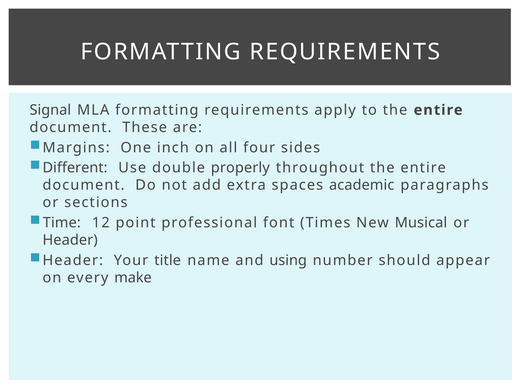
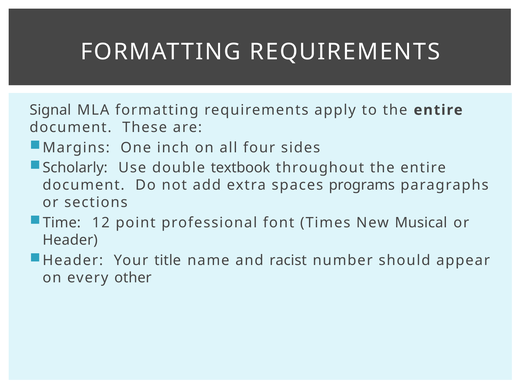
Different: Different -> Scholarly
properly: properly -> textbook
academic: academic -> programs
using: using -> racist
make: make -> other
